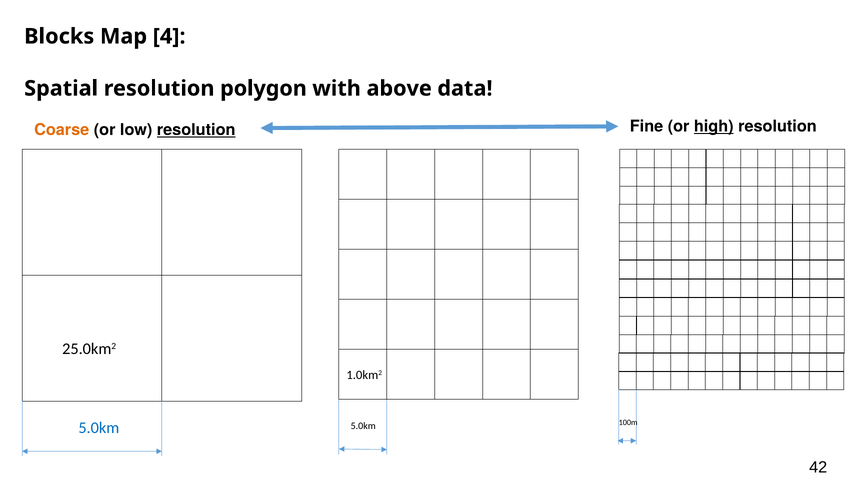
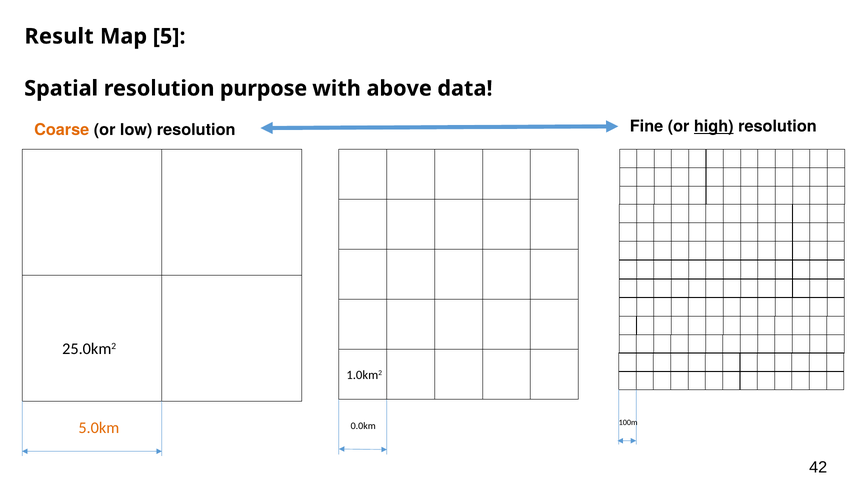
Blocks: Blocks -> Result
4: 4 -> 5
polygon: polygon -> purpose
resolution at (196, 130) underline: present -> none
5.0km at (99, 428) colour: blue -> orange
5.0km at (363, 426): 5.0km -> 0.0km
